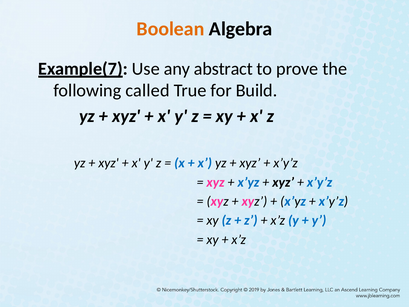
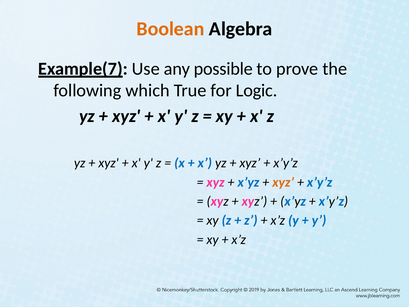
abstract: abstract -> possible
called: called -> which
Build: Build -> Logic
xyz at (283, 182) colour: black -> orange
